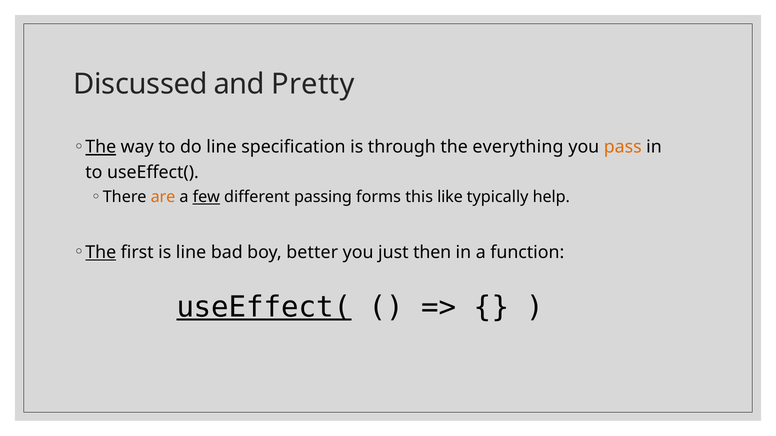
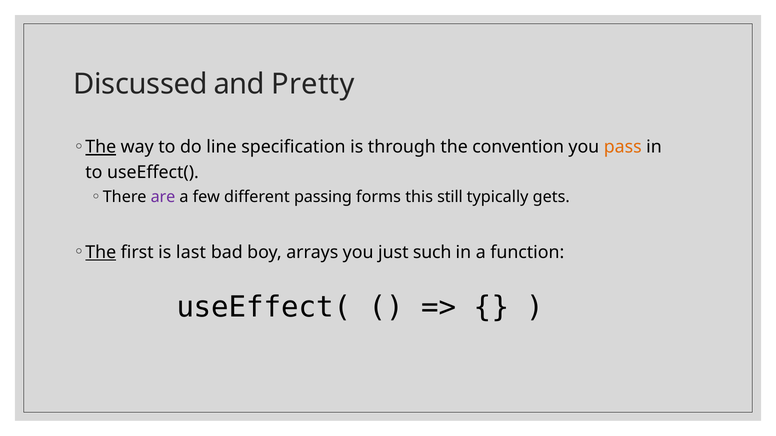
everything: everything -> convention
are colour: orange -> purple
few underline: present -> none
like: like -> still
help: help -> gets
is line: line -> last
better: better -> arrays
then: then -> such
useEffect( at (264, 307) underline: present -> none
